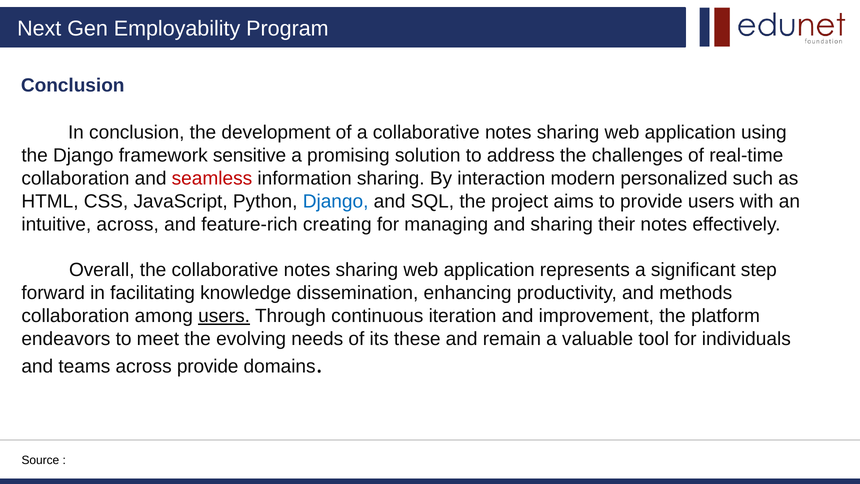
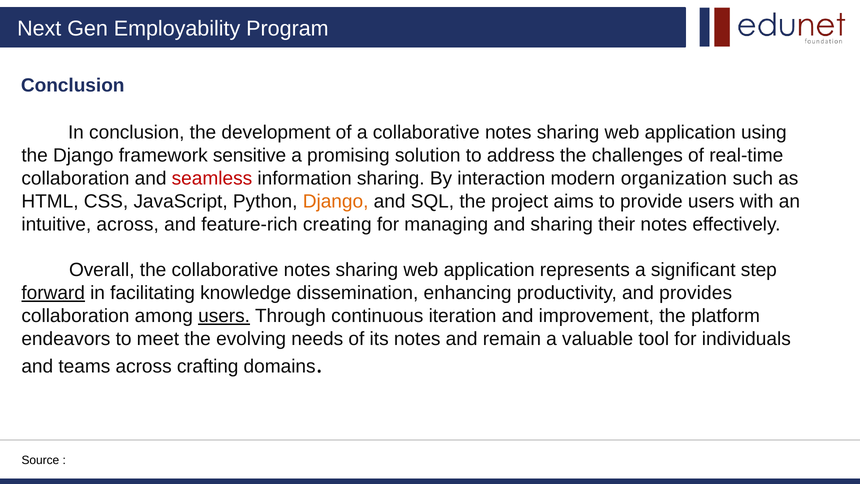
personalized: personalized -> organization
Django at (336, 201) colour: blue -> orange
forward underline: none -> present
methods: methods -> provides
its these: these -> notes
across provide: provide -> crafting
